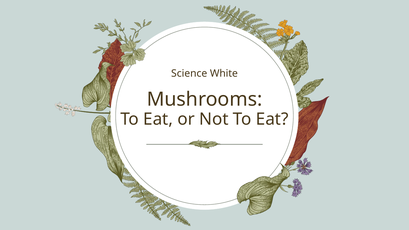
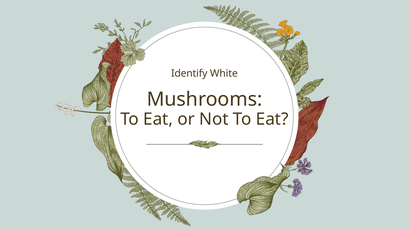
Science: Science -> Identify
